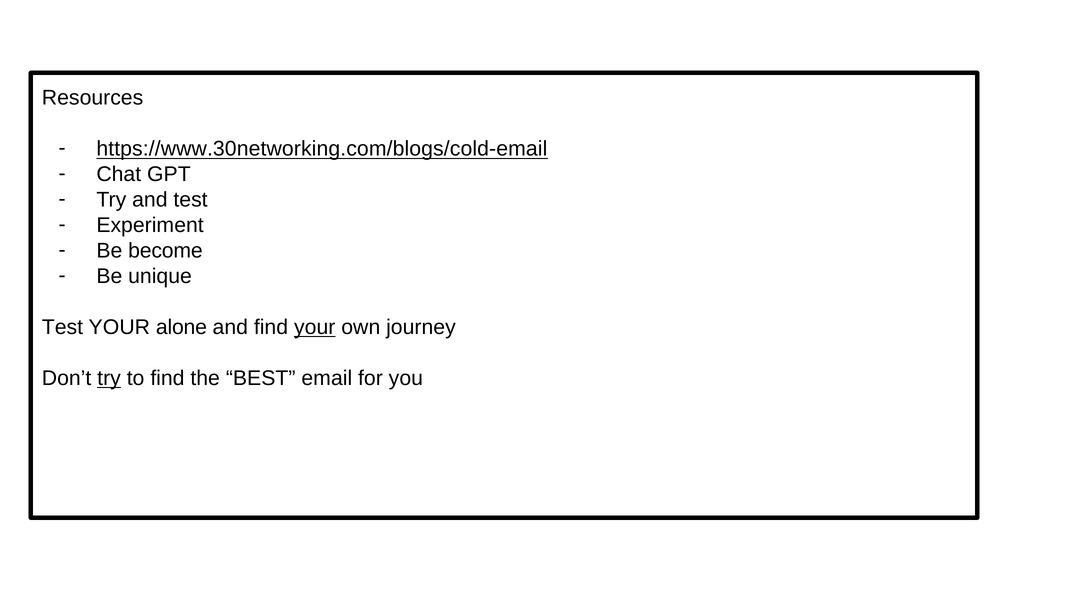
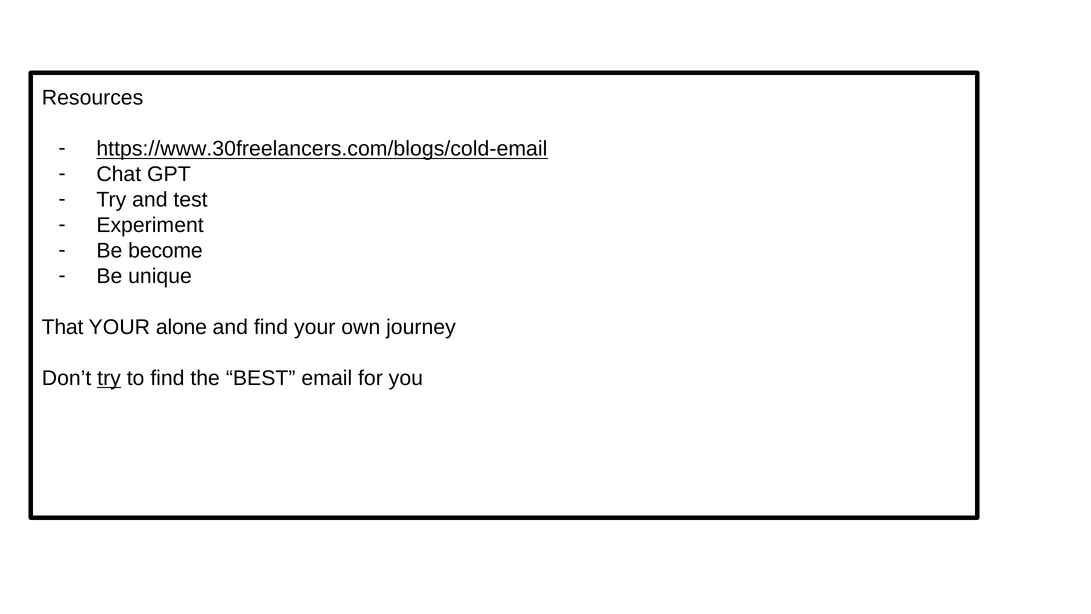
https://www.30networking.com/blogs/cold-email: https://www.30networking.com/blogs/cold-email -> https://www.30freelancers.com/blogs/cold-email
Test at (62, 327): Test -> That
your at (315, 327) underline: present -> none
